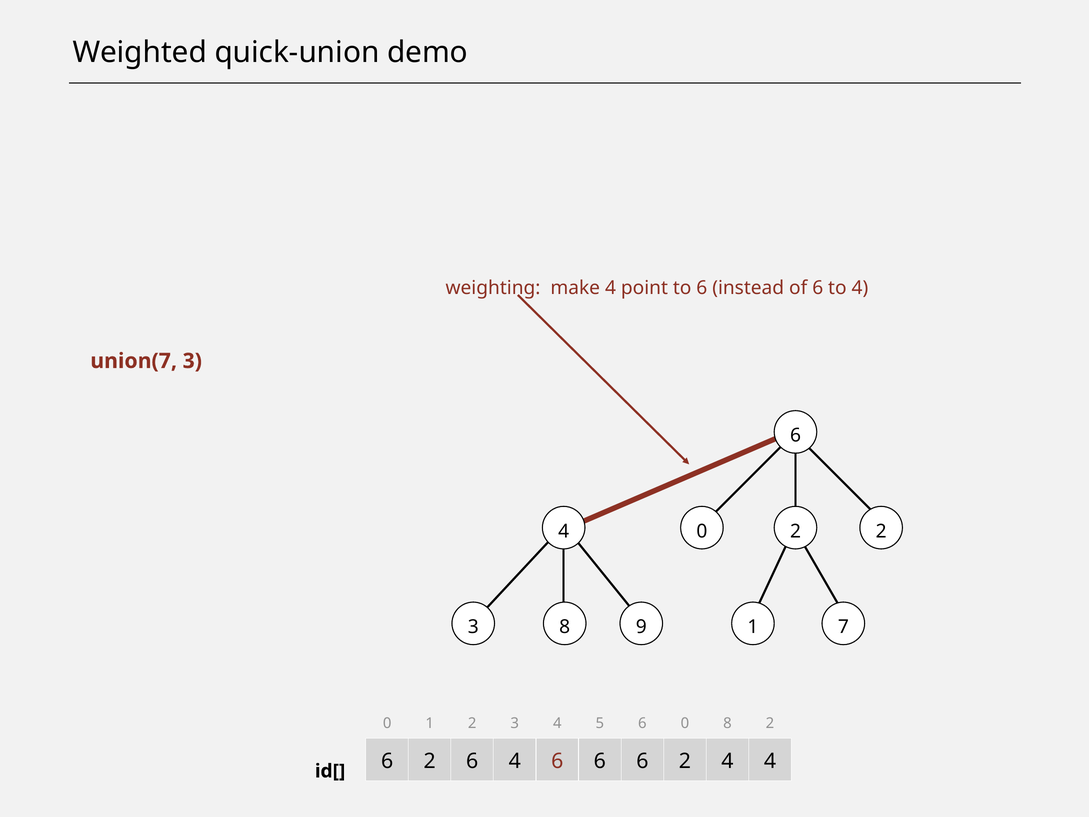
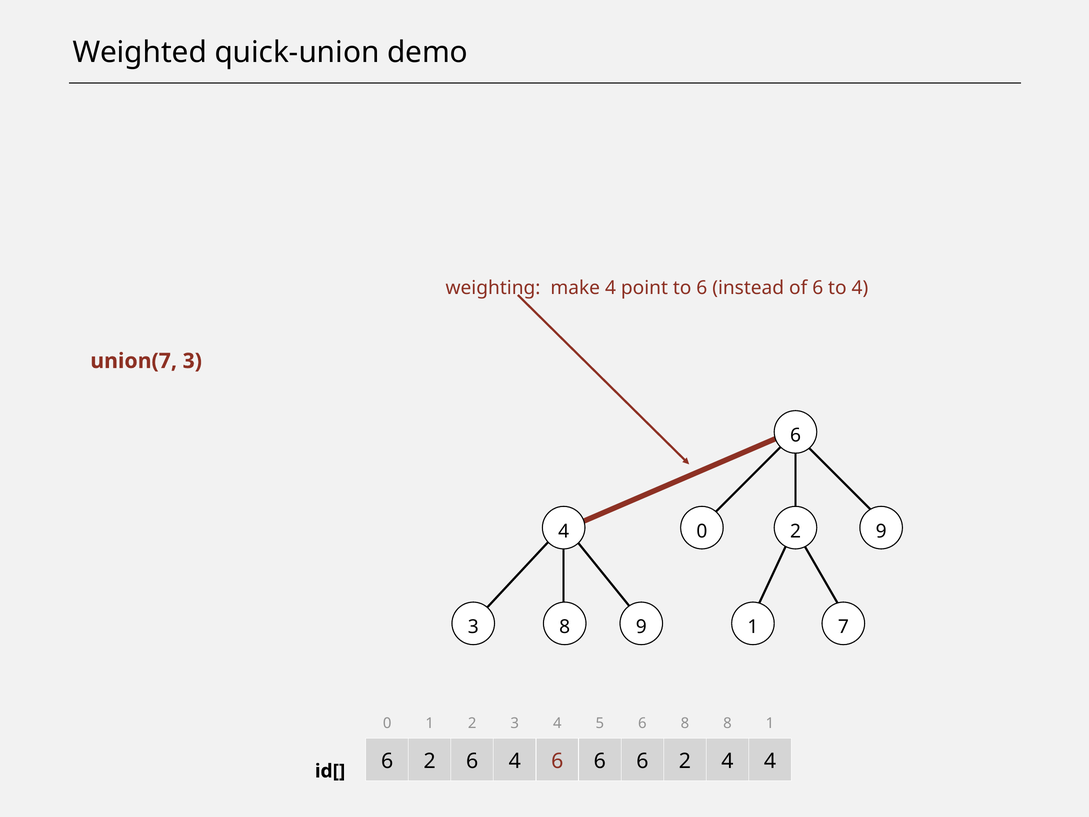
2 2: 2 -> 9
6 0: 0 -> 8
8 2: 2 -> 1
